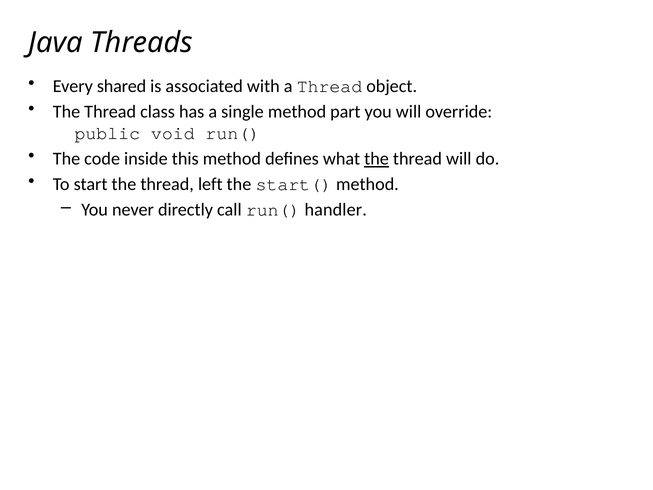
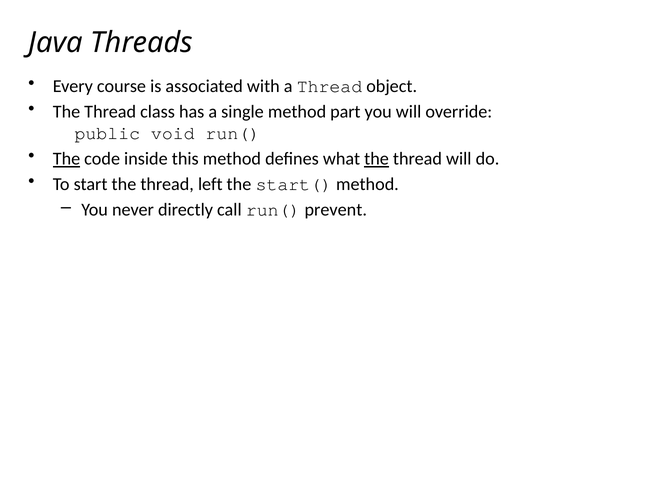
shared: shared -> course
The at (67, 159) underline: none -> present
handler: handler -> prevent
